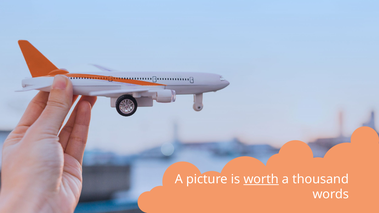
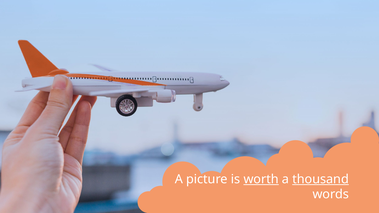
thousand underline: none -> present
